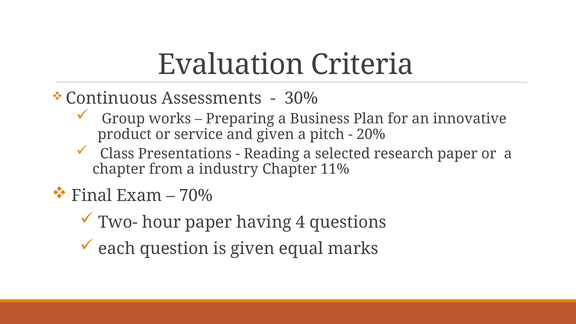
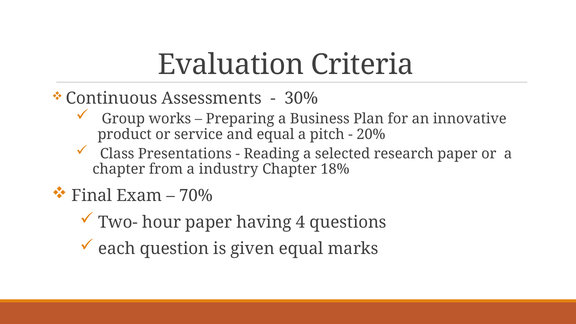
and given: given -> equal
11%: 11% -> 18%
